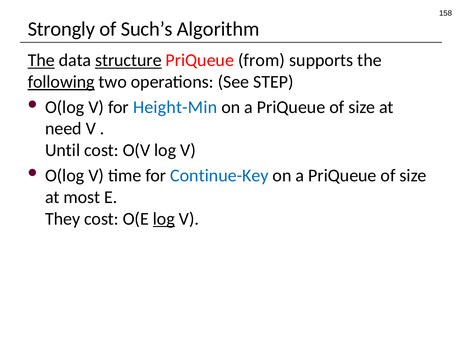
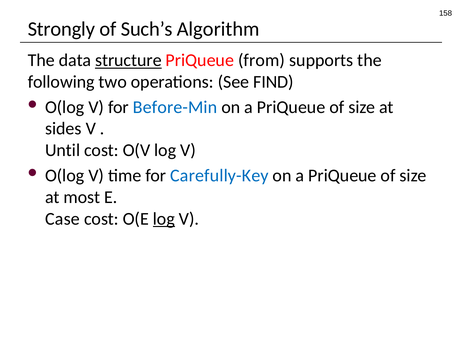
The at (41, 60) underline: present -> none
following underline: present -> none
STEP: STEP -> FIND
Height-Min: Height-Min -> Before-Min
need: need -> sides
Continue-Key: Continue-Key -> Carefully-Key
They: They -> Case
